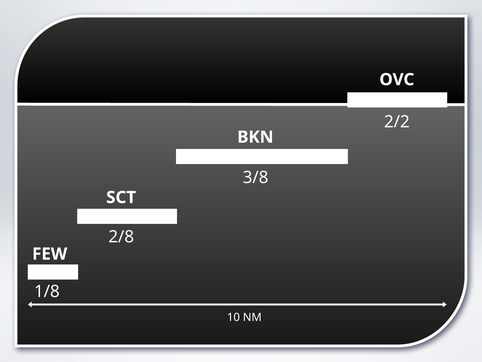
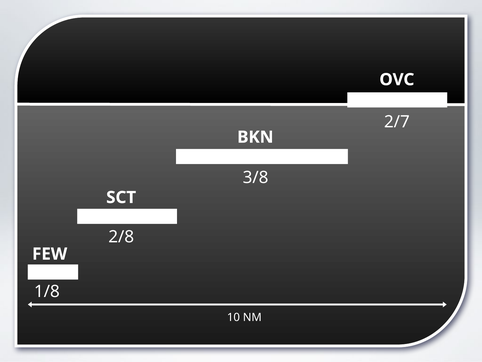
2/2: 2/2 -> 2/7
